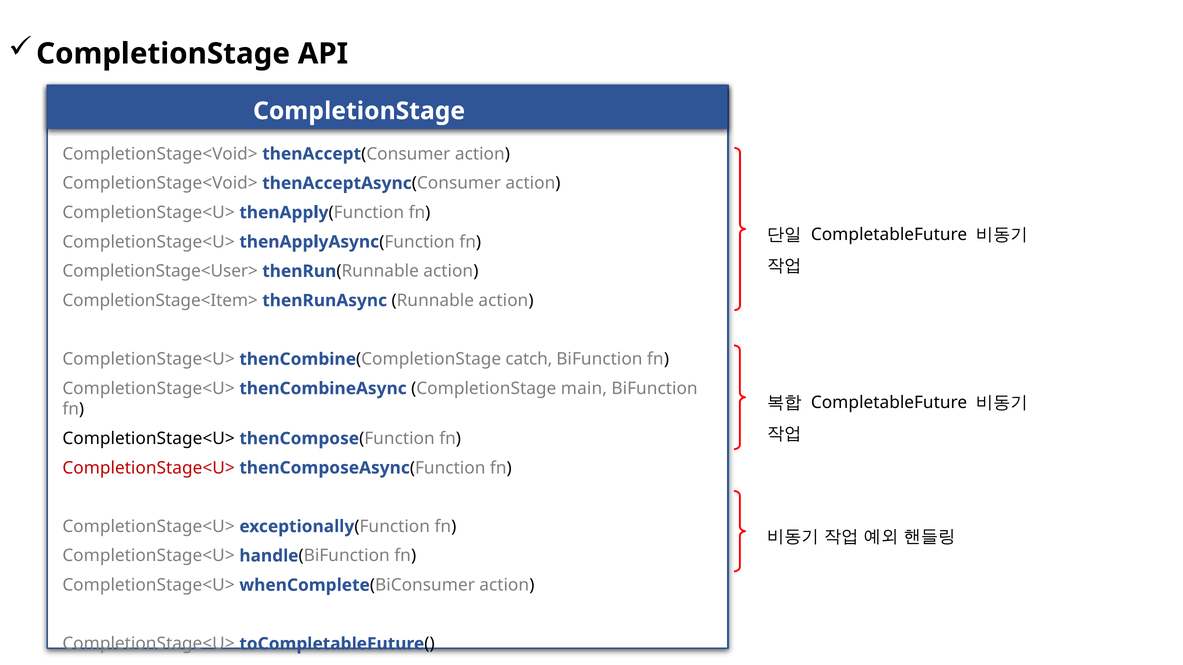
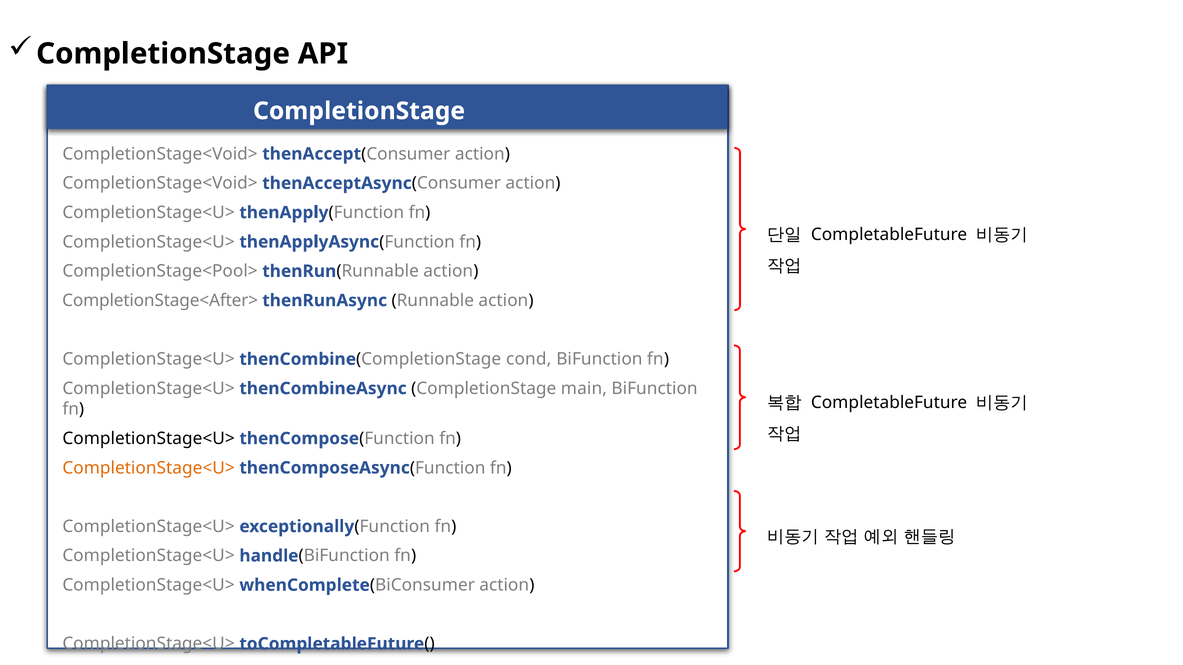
CompletionStage<User>: CompletionStage<User> -> CompletionStage<Pool>
CompletionStage<Item>: CompletionStage<Item> -> CompletionStage<After>
catch: catch -> cond
CompletionStage<U> at (149, 468) colour: red -> orange
